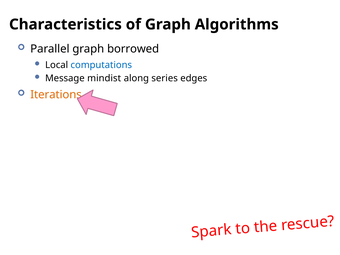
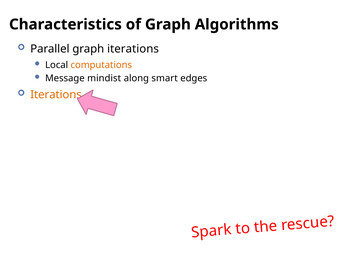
graph borrowed: borrowed -> iterations
computations colour: blue -> orange
series: series -> smart
